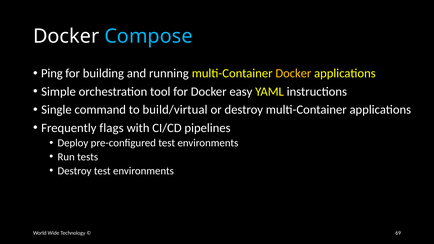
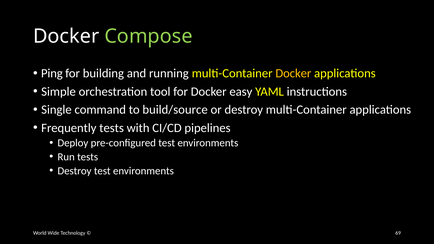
Compose colour: light blue -> light green
build/virtual: build/virtual -> build/source
Frequently flags: flags -> tests
